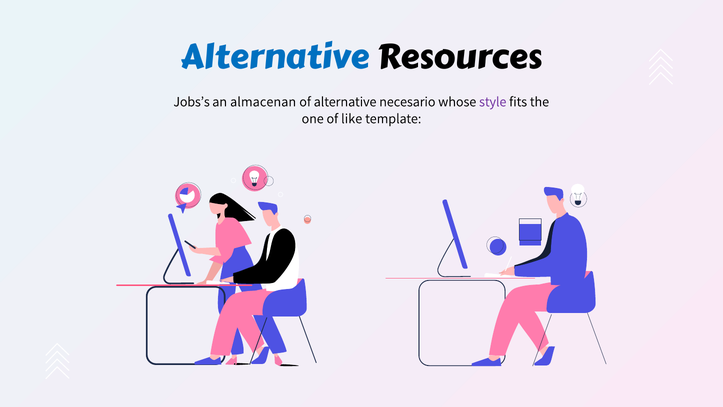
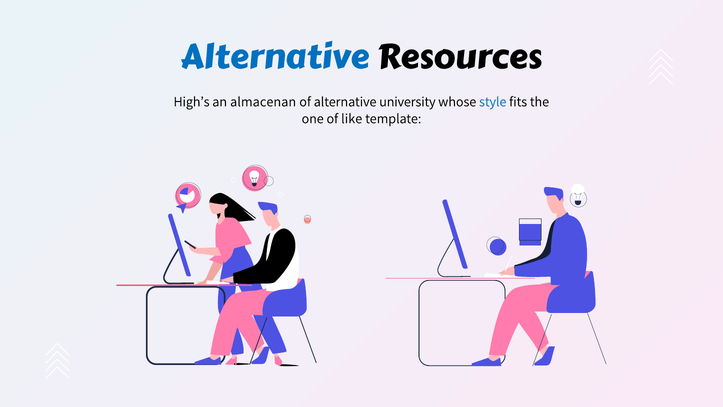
Jobs’s: Jobs’s -> High’s
necesario: necesario -> university
style colour: purple -> blue
